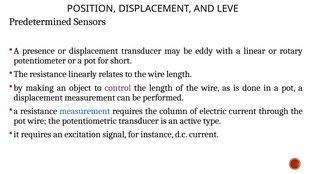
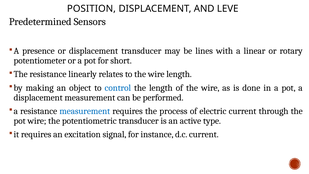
eddy: eddy -> lines
control colour: purple -> blue
column: column -> process
